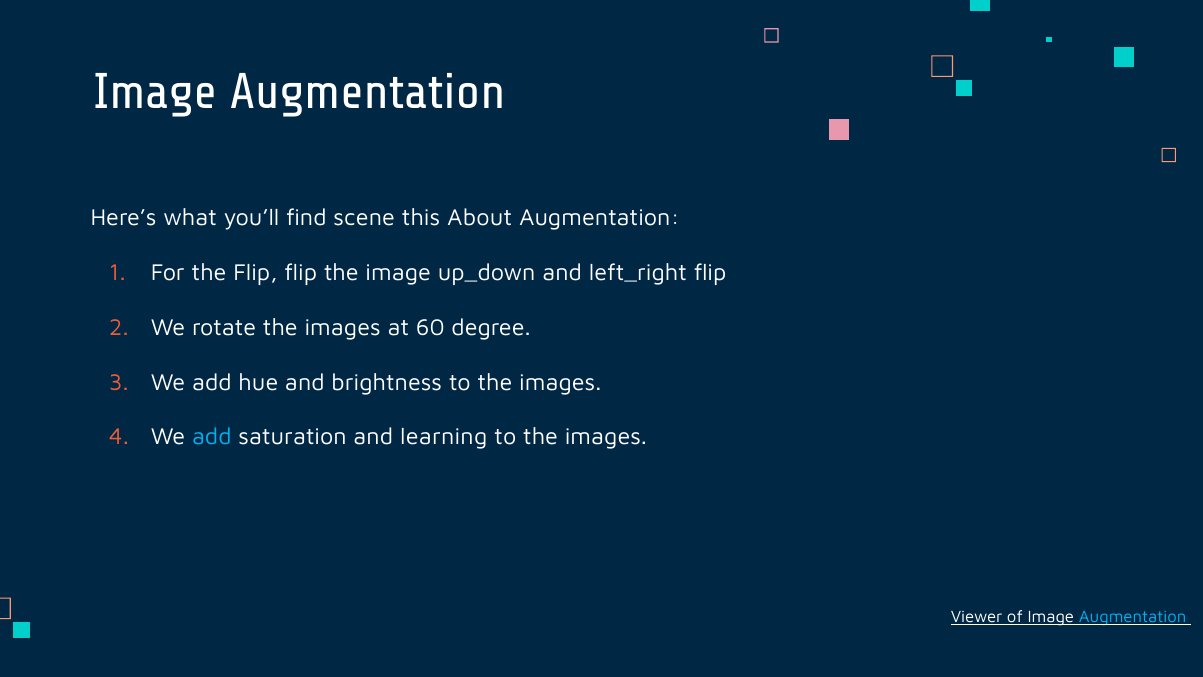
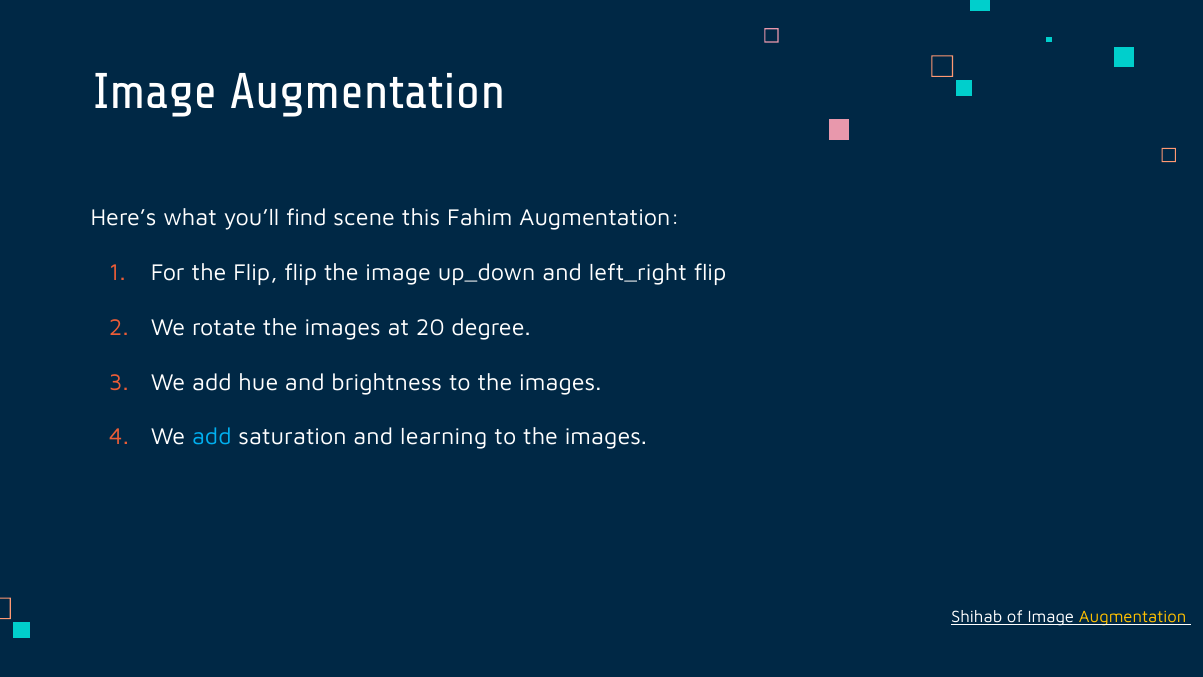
About: About -> Fahim
60: 60 -> 20
Viewer: Viewer -> Shihab
Augmentation at (1133, 617) colour: light blue -> yellow
